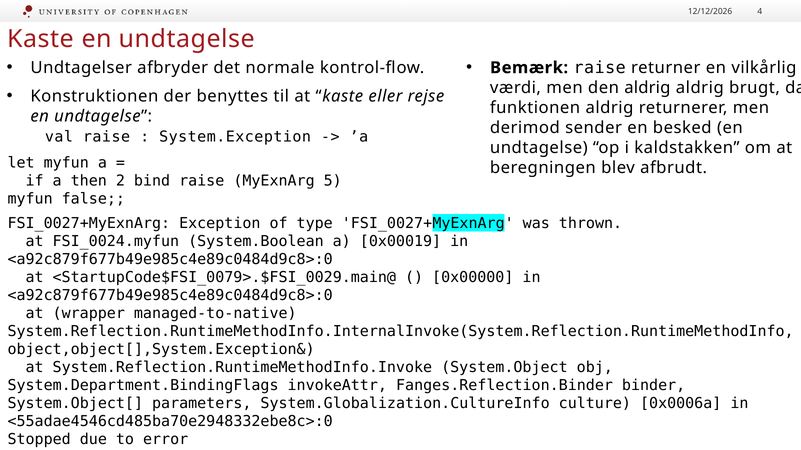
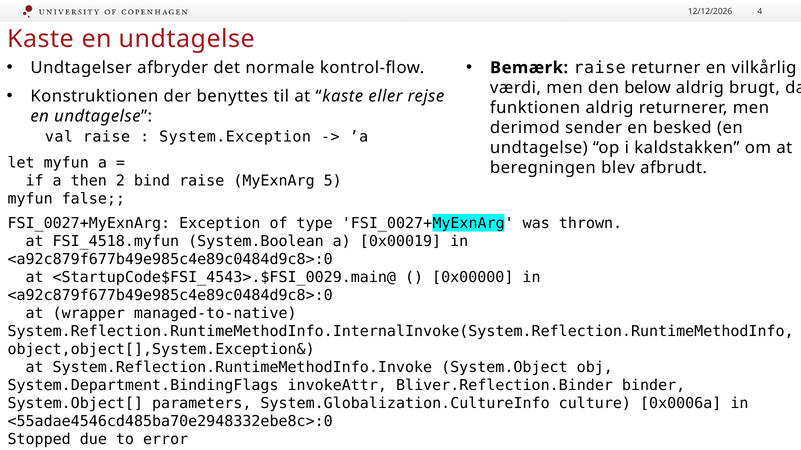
den aldrig: aldrig -> below
FSI_0024.myfun: FSI_0024.myfun -> FSI_4518.myfun
<StartupCode$FSI_0079>.$FSI_0029.main@: <StartupCode$FSI_0079>.$FSI_0029.main@ -> <StartupCode$FSI_4543>.$FSI_0029.main@
Fanges.Reflection.Binder: Fanges.Reflection.Binder -> Bliver.Reflection.Binder
